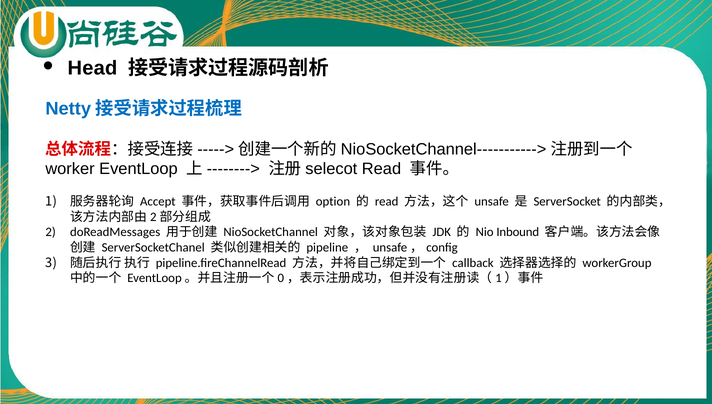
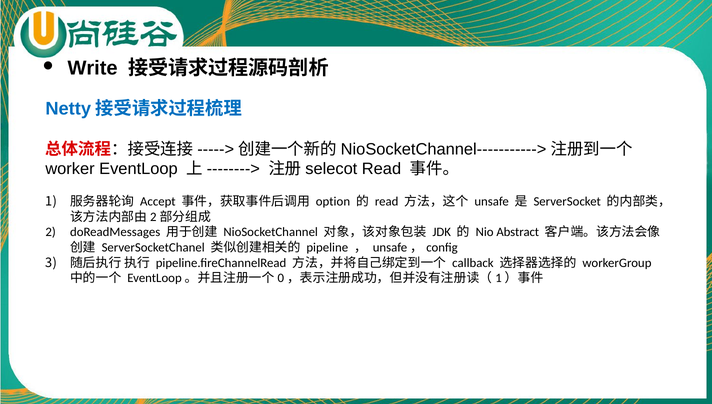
Head: Head -> Write
Inbound: Inbound -> Abstract
